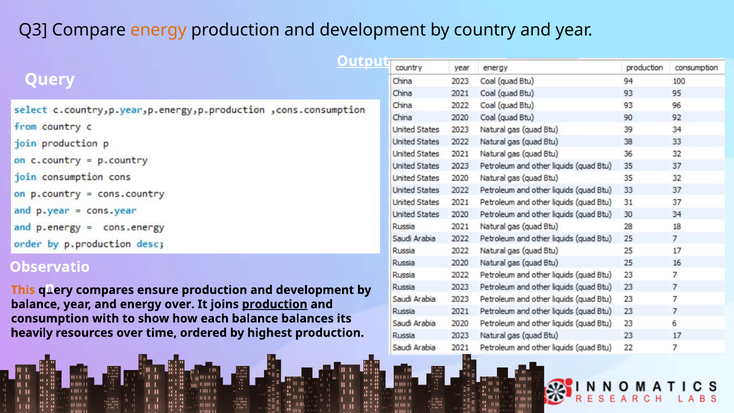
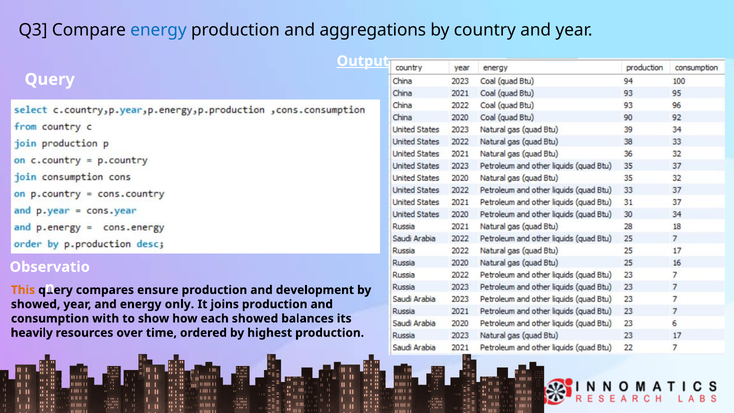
energy at (159, 30) colour: orange -> blue
development at (373, 30): development -> aggregations
balance at (36, 304): balance -> showed
energy over: over -> only
production at (275, 304) underline: present -> none
each balance: balance -> showed
